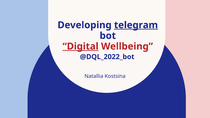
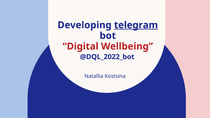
Digital underline: present -> none
